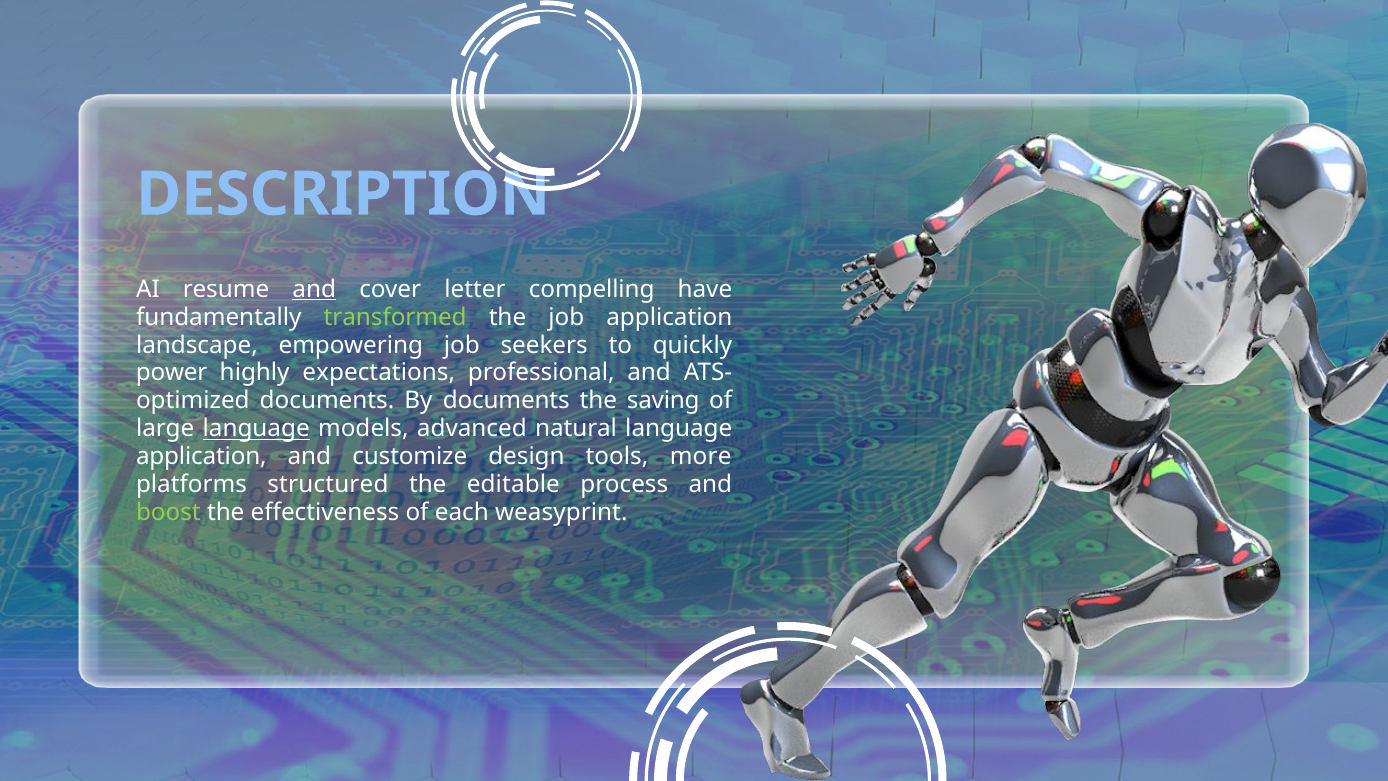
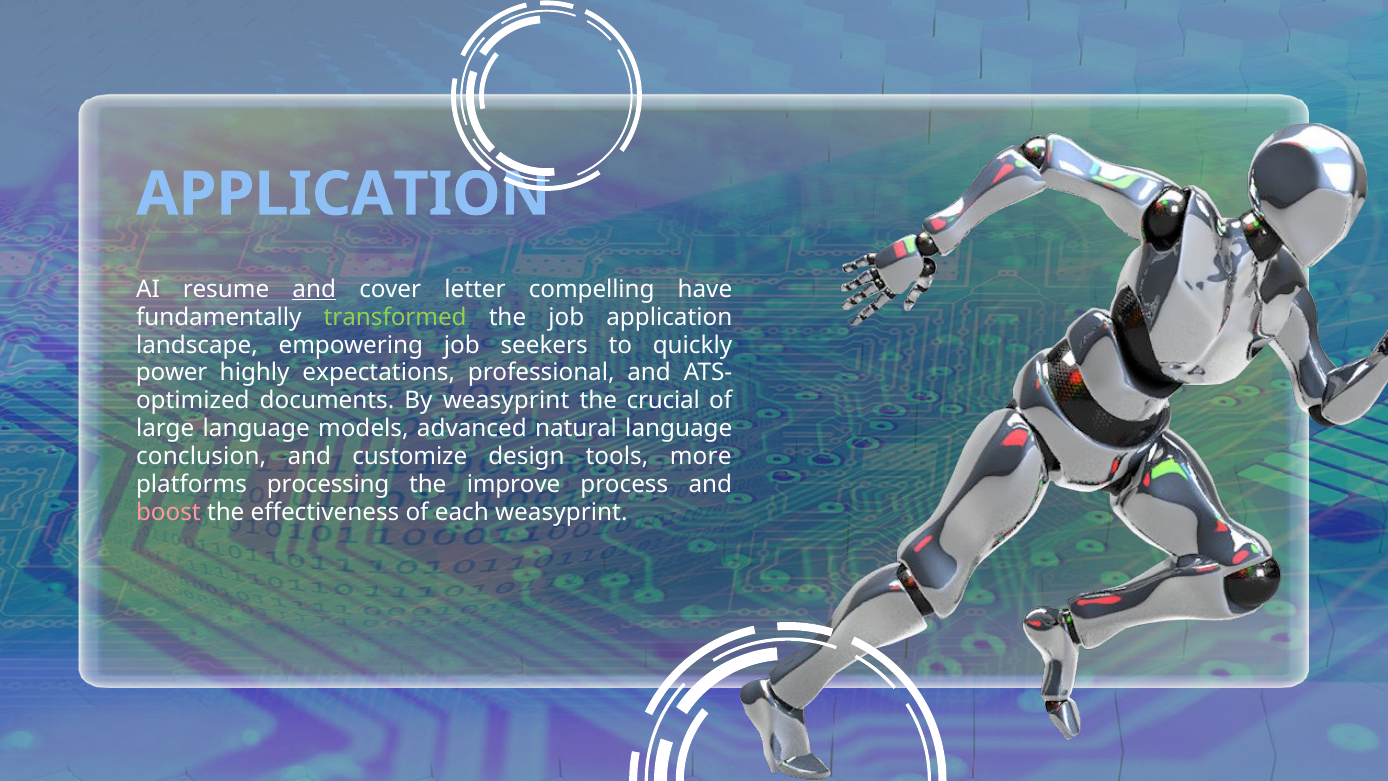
DESCRIPTION at (343, 194): DESCRIPTION -> APPLICATION
By documents: documents -> weasyprint
saving: saving -> crucial
language at (256, 429) underline: present -> none
application at (201, 457): application -> conclusion
structured: structured -> processing
editable: editable -> improve
boost colour: light green -> pink
